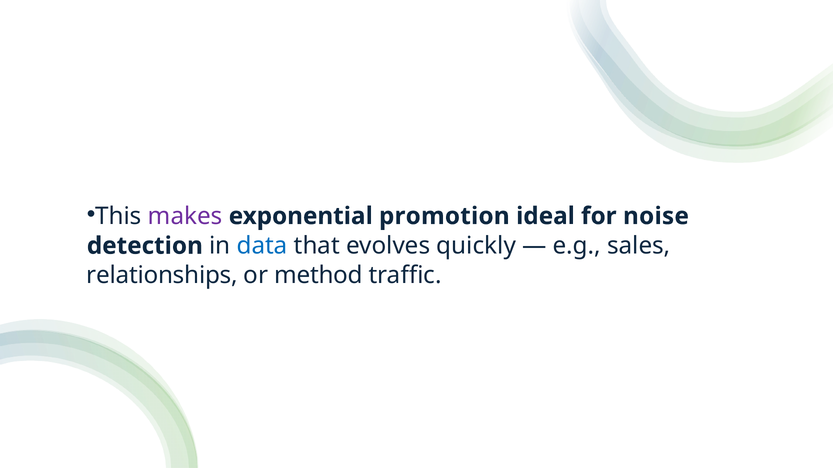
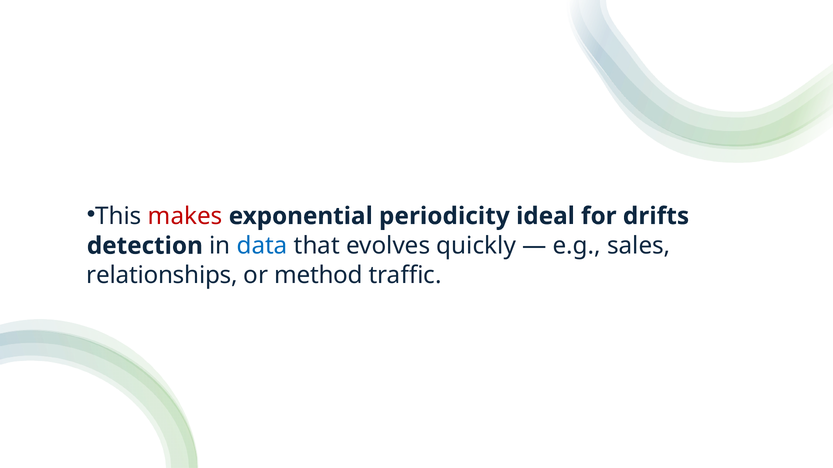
makes colour: purple -> red
promotion: promotion -> periodicity
noise: noise -> drifts
